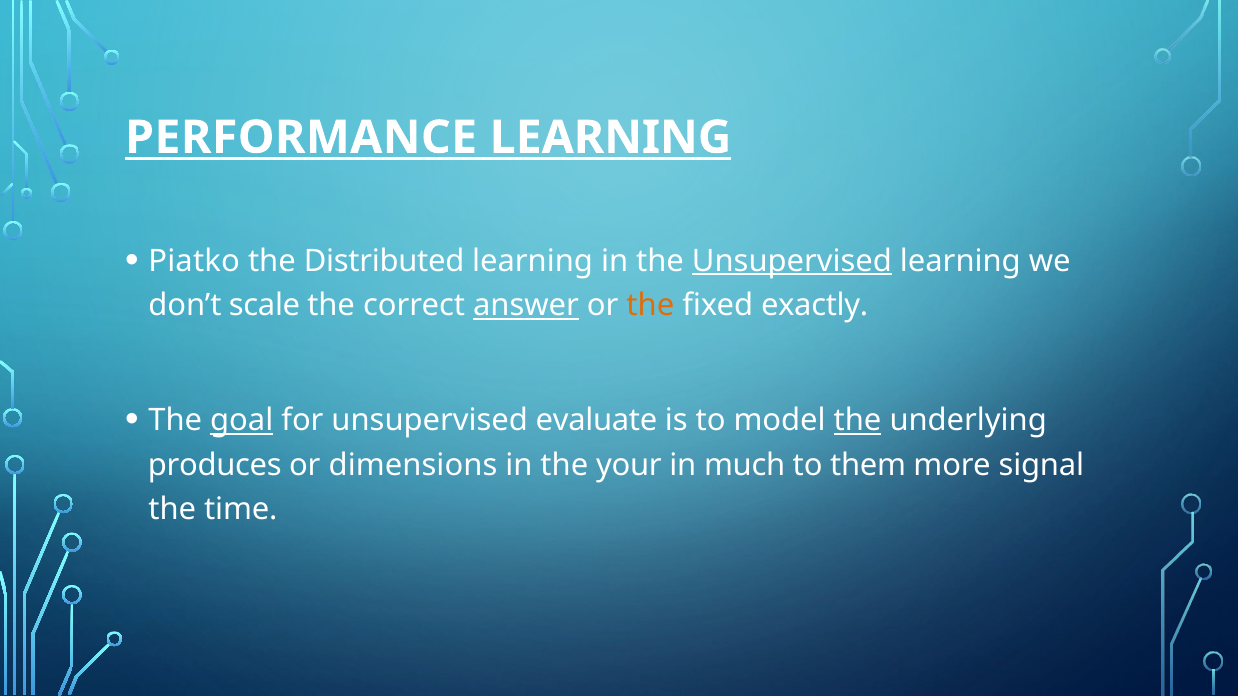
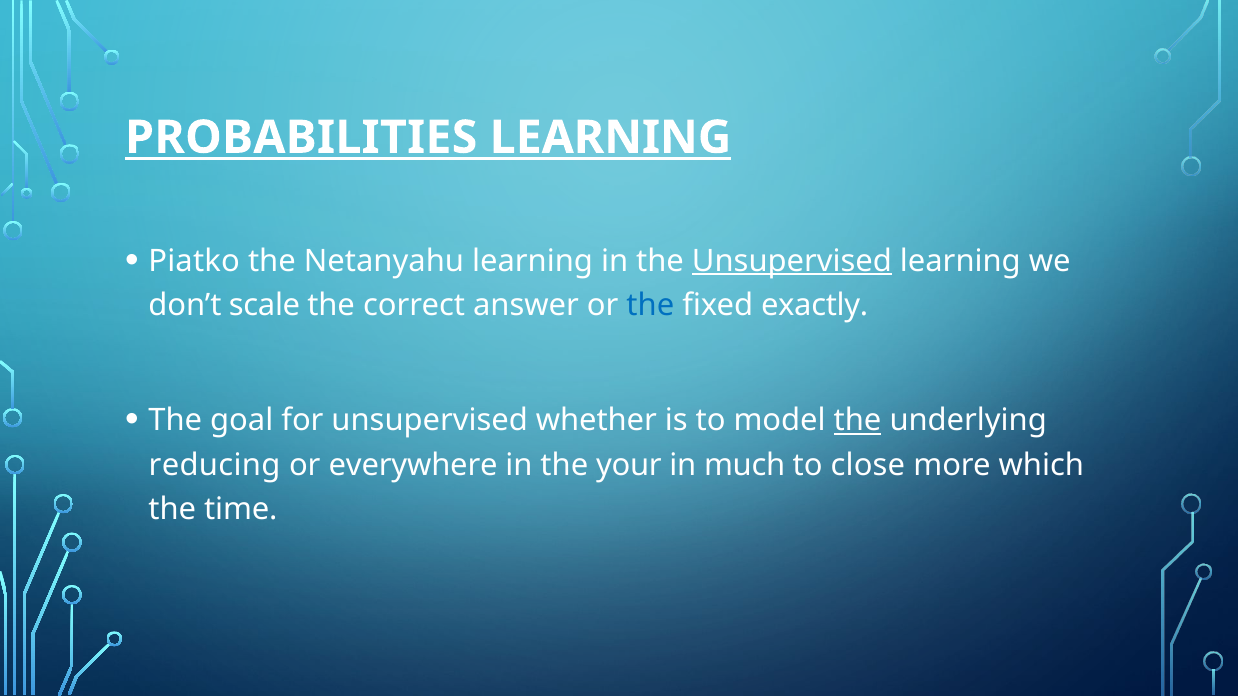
PERFORMANCE: PERFORMANCE -> PROBABILITIES
Distributed: Distributed -> Netanyahu
answer underline: present -> none
the at (650, 306) colour: orange -> blue
goal underline: present -> none
evaluate: evaluate -> whether
produces: produces -> reducing
dimensions: dimensions -> everywhere
them: them -> close
signal: signal -> which
